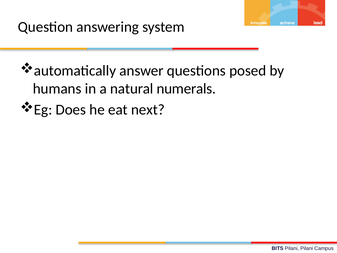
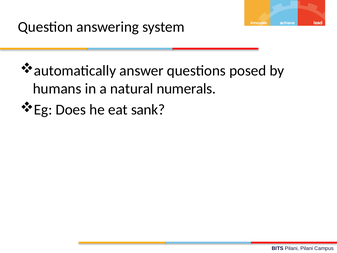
next: next -> sank
